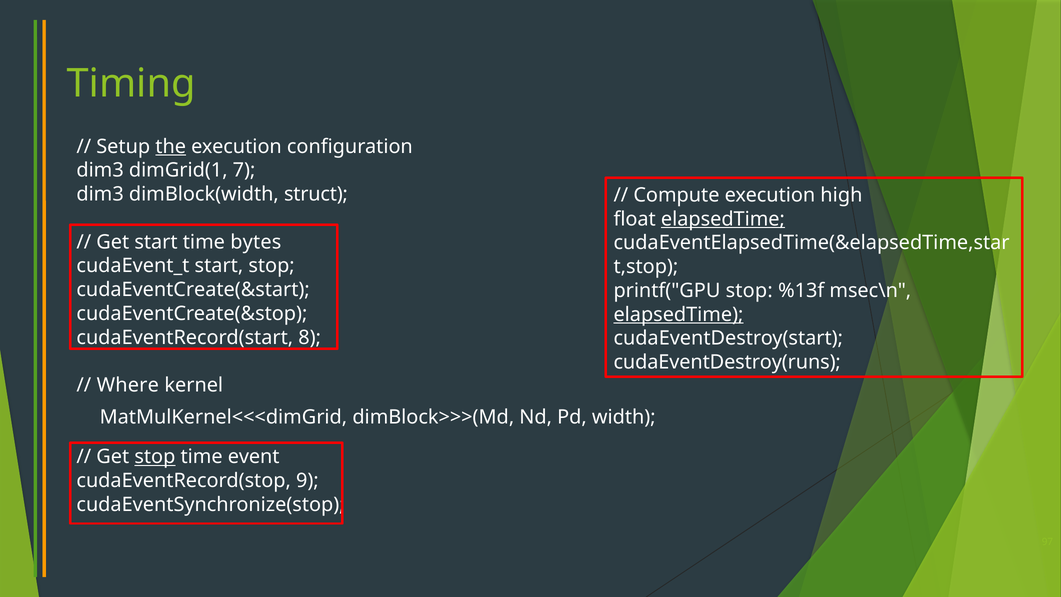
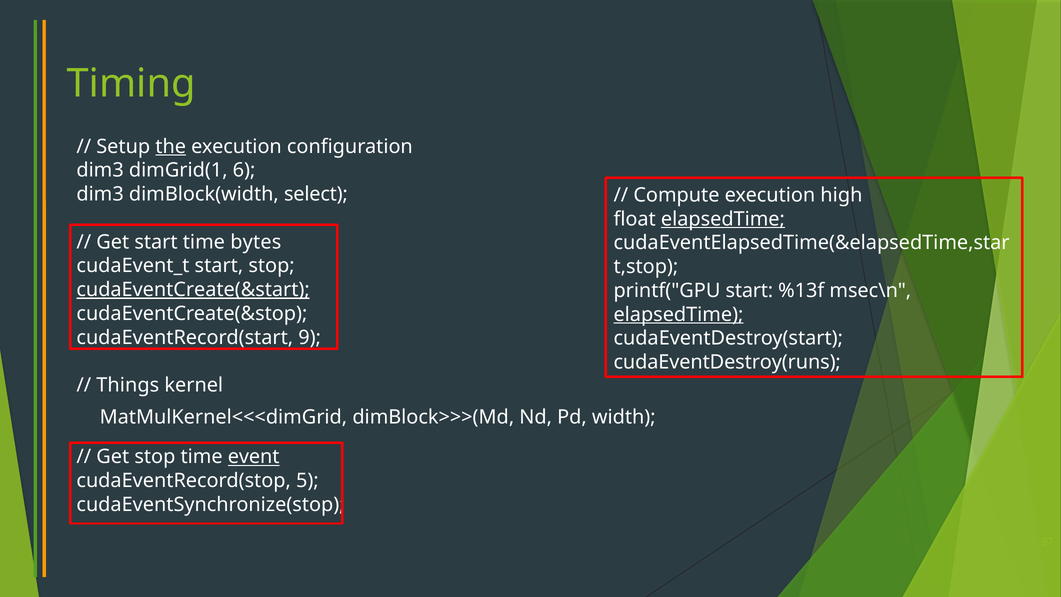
7: 7 -> 6
struct: struct -> select
cudaEventCreate(&start underline: none -> present
printf("GPU stop: stop -> start
8: 8 -> 9
Where: Where -> Things
stop at (155, 457) underline: present -> none
event underline: none -> present
9: 9 -> 5
